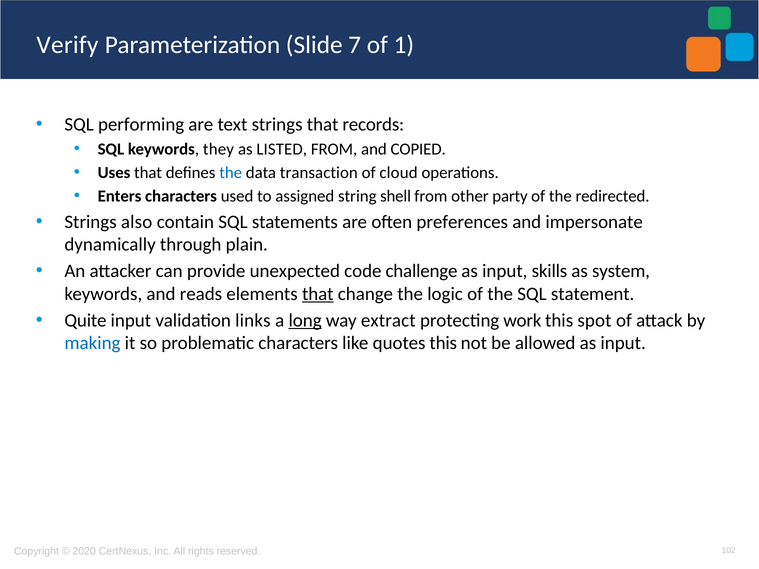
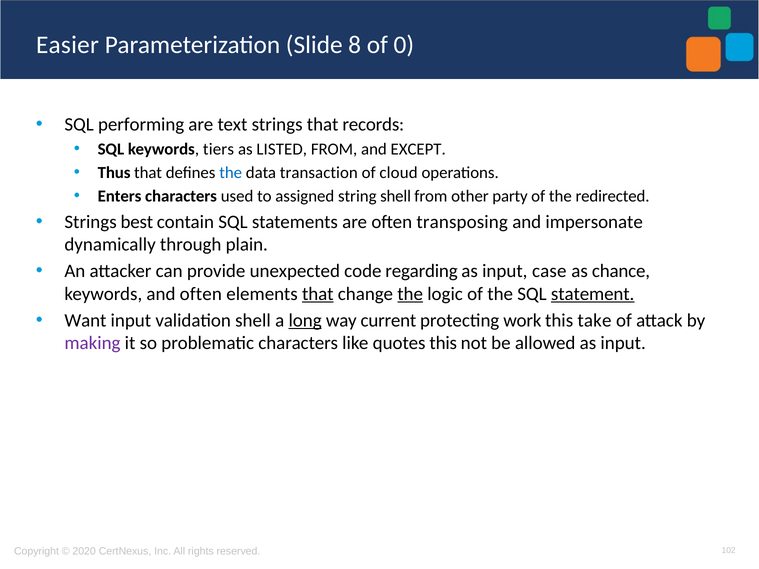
Verify: Verify -> Easier
7: 7 -> 8
1: 1 -> 0
they: they -> tiers
COPIED: COPIED -> EXCEPT
Uses: Uses -> Thus
also: also -> best
preferences: preferences -> transposing
challenge: challenge -> regarding
skills: skills -> case
system: system -> chance
and reads: reads -> often
the at (410, 294) underline: none -> present
statement underline: none -> present
Quite: Quite -> Want
validation links: links -> shell
extract: extract -> current
spot: spot -> take
making colour: blue -> purple
